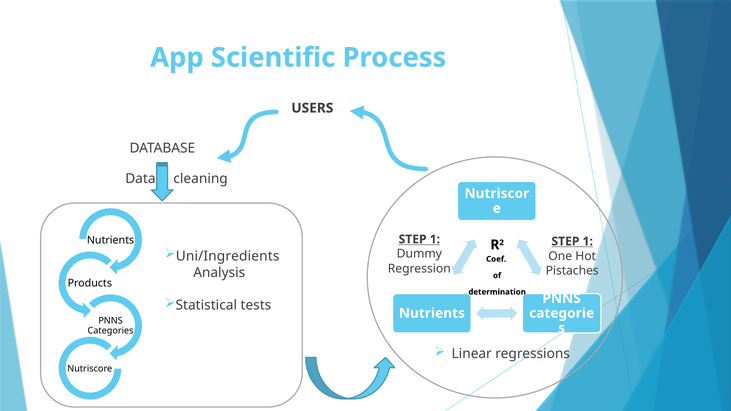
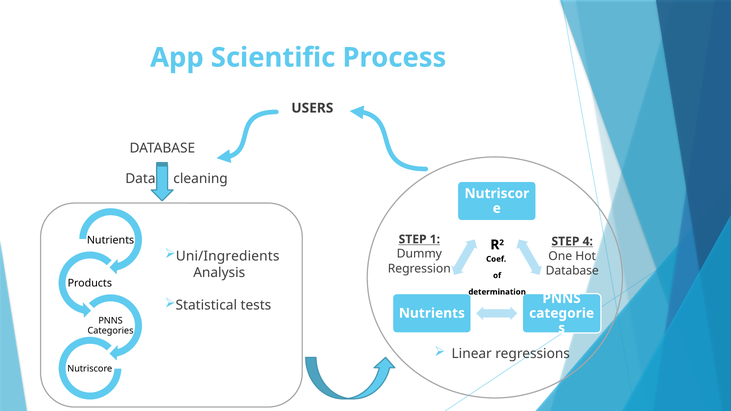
1 at (588, 242): 1 -> 4
Pistaches at (572, 271): Pistaches -> Database
